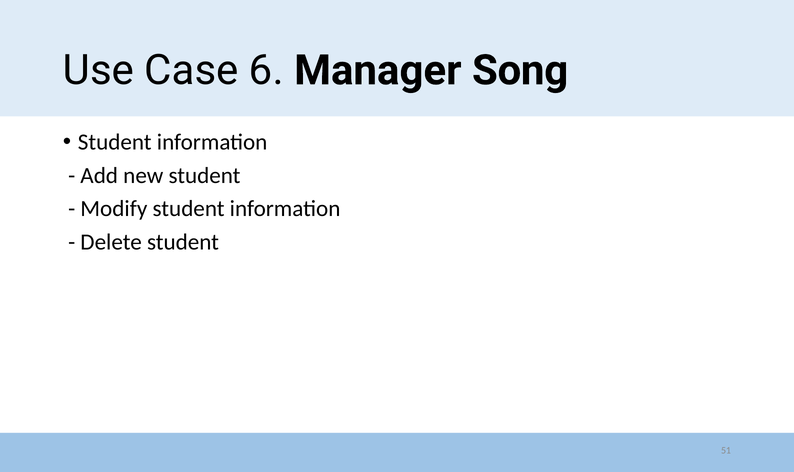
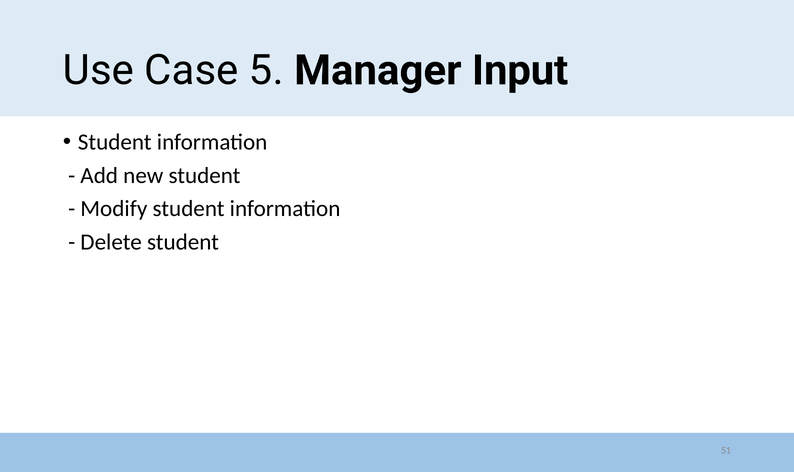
6: 6 -> 5
Song: Song -> Input
